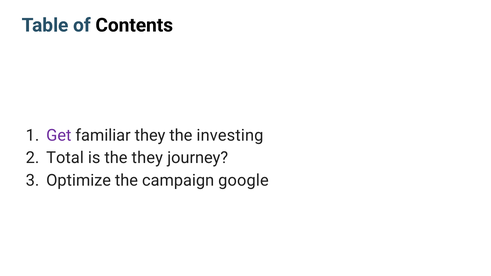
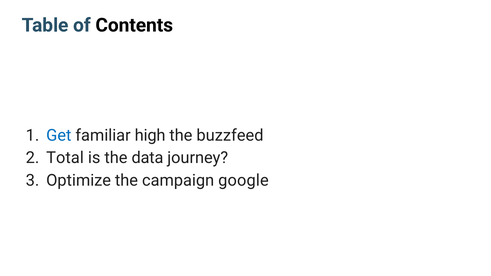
Get colour: purple -> blue
familiar they: they -> high
investing: investing -> buzzfeed
the they: they -> data
